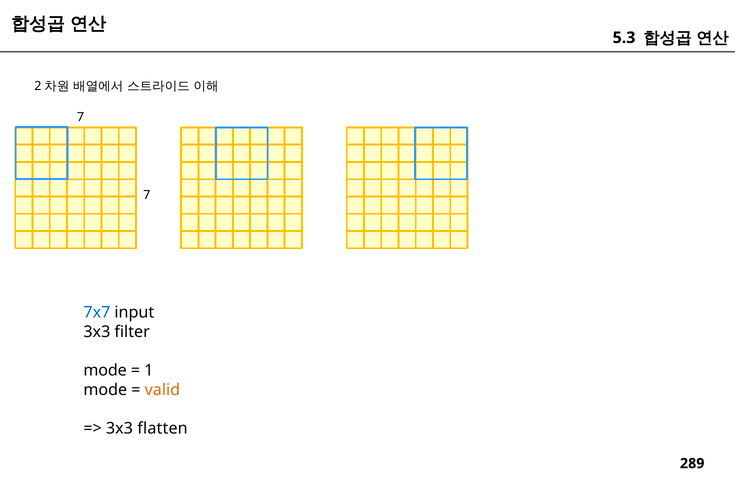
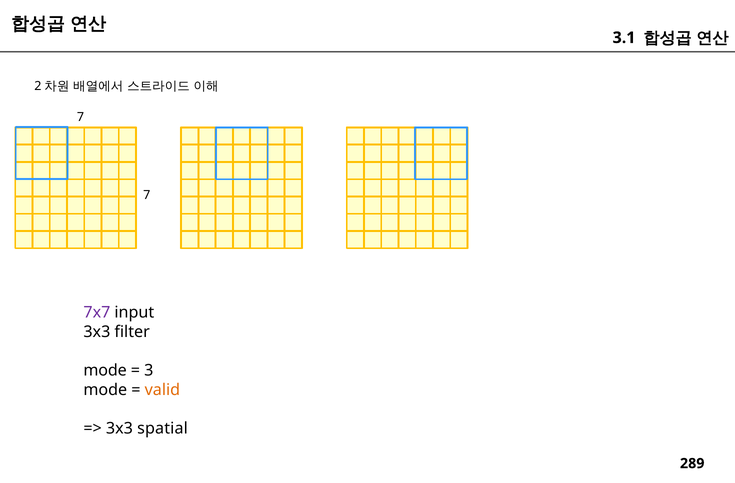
5.3: 5.3 -> 3.1
7x7 colour: blue -> purple
1: 1 -> 3
flatten: flatten -> spatial
